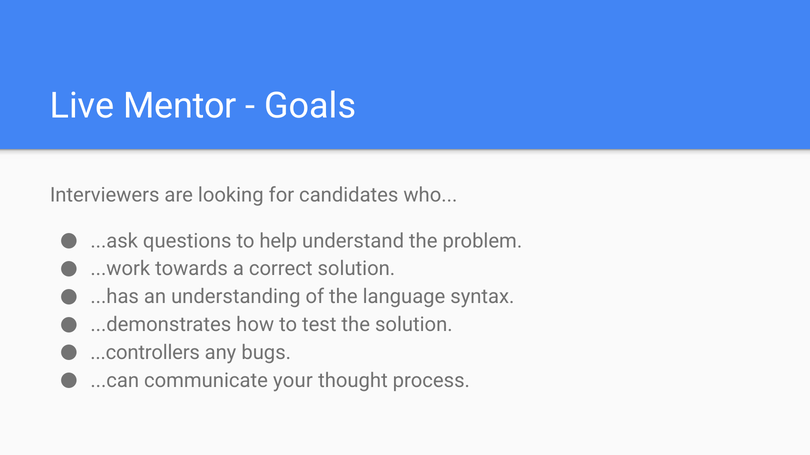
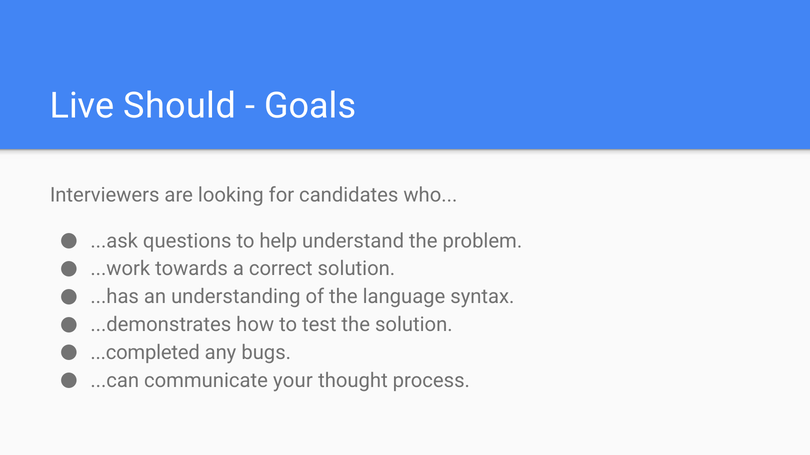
Mentor: Mentor -> Should
...controllers: ...controllers -> ...completed
